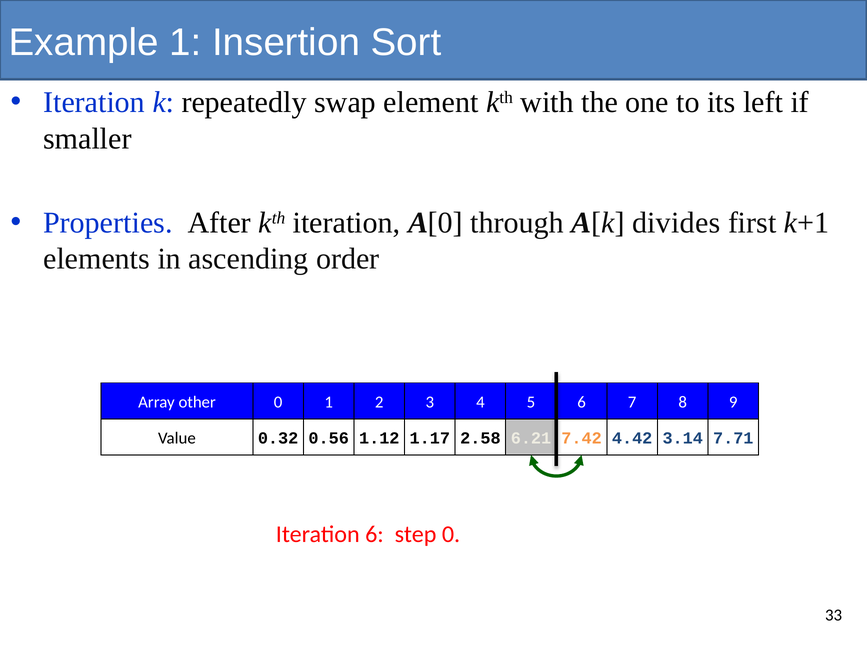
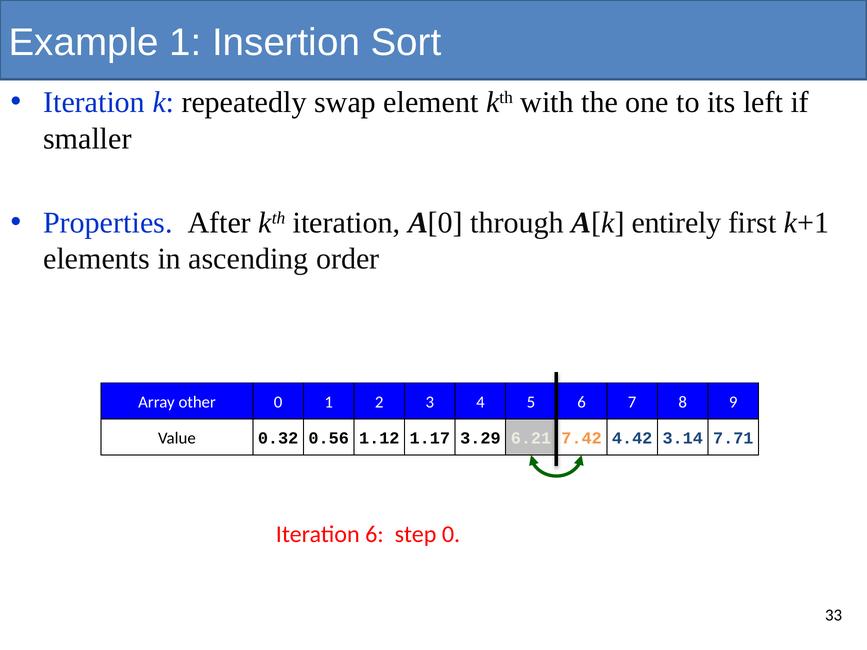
divides: divides -> entirely
2.58: 2.58 -> 3.29
